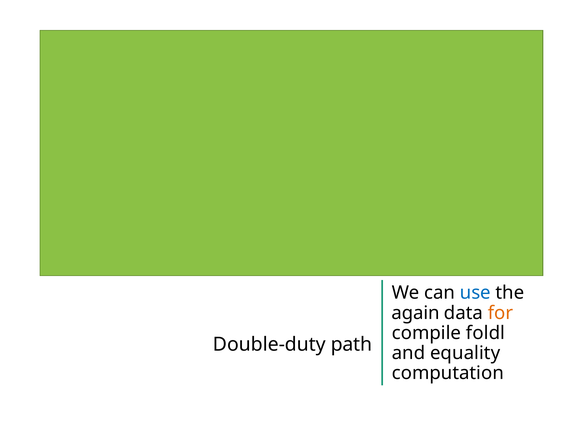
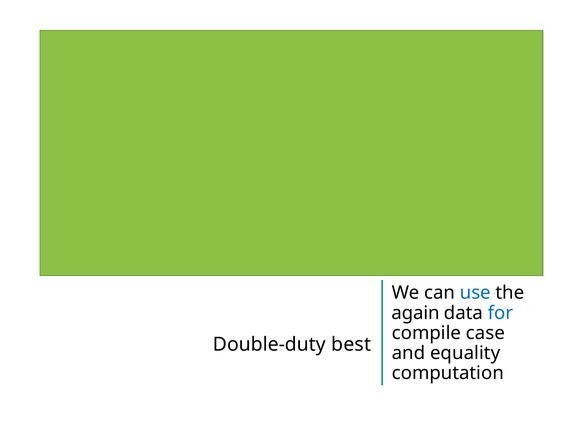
for colour: orange -> blue
foldl: foldl -> case
path: path -> best
